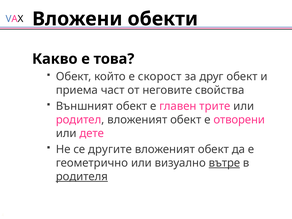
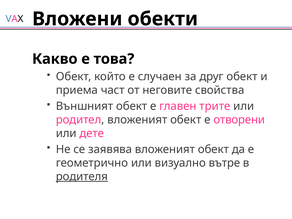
скорост: скорост -> случаен
другите: другите -> заявява
вътре underline: present -> none
